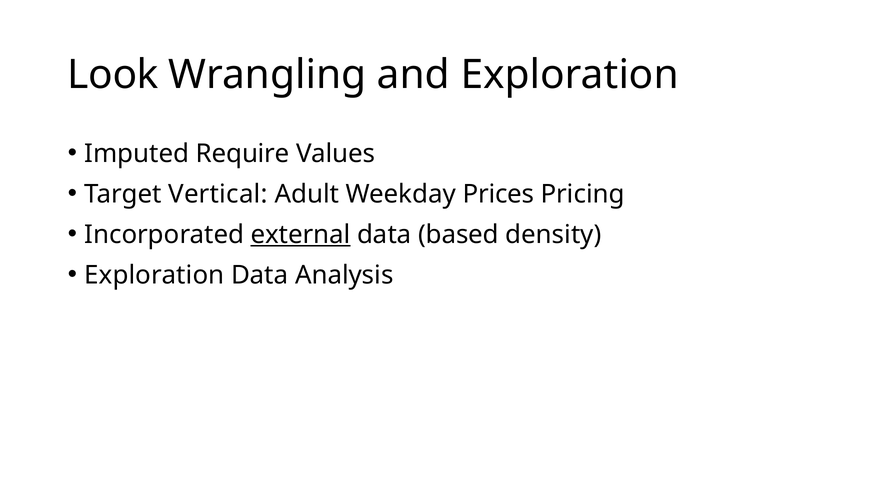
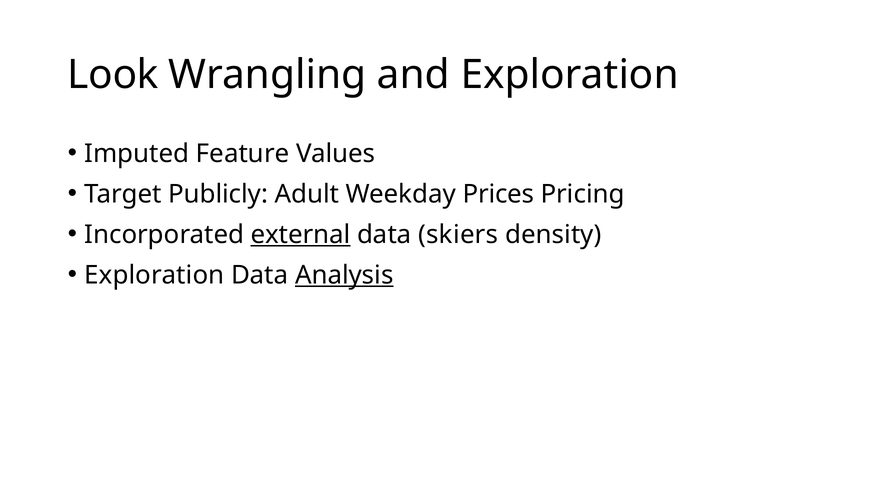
Require: Require -> Feature
Vertical: Vertical -> Publicly
based: based -> skiers
Analysis underline: none -> present
